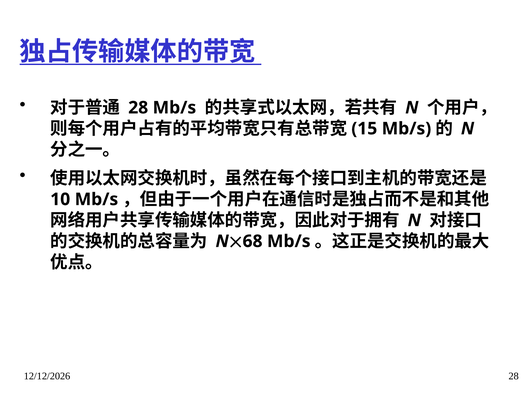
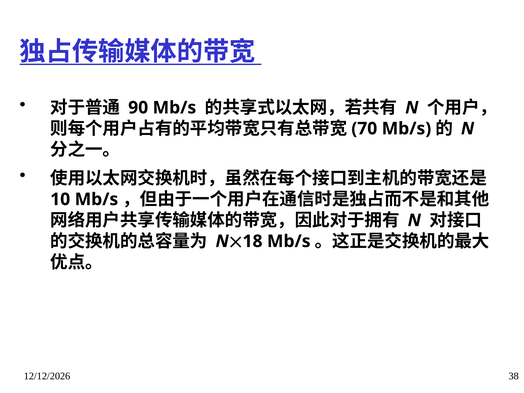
28 at (138, 108): 28 -> 90
15: 15 -> 70
68: 68 -> 18
28 at (514, 376): 28 -> 38
